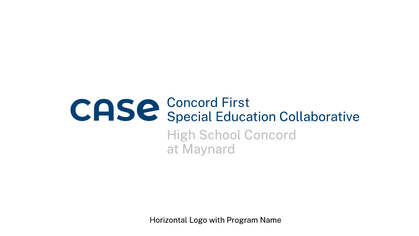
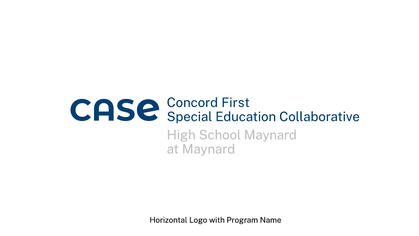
School Concord: Concord -> Maynard
